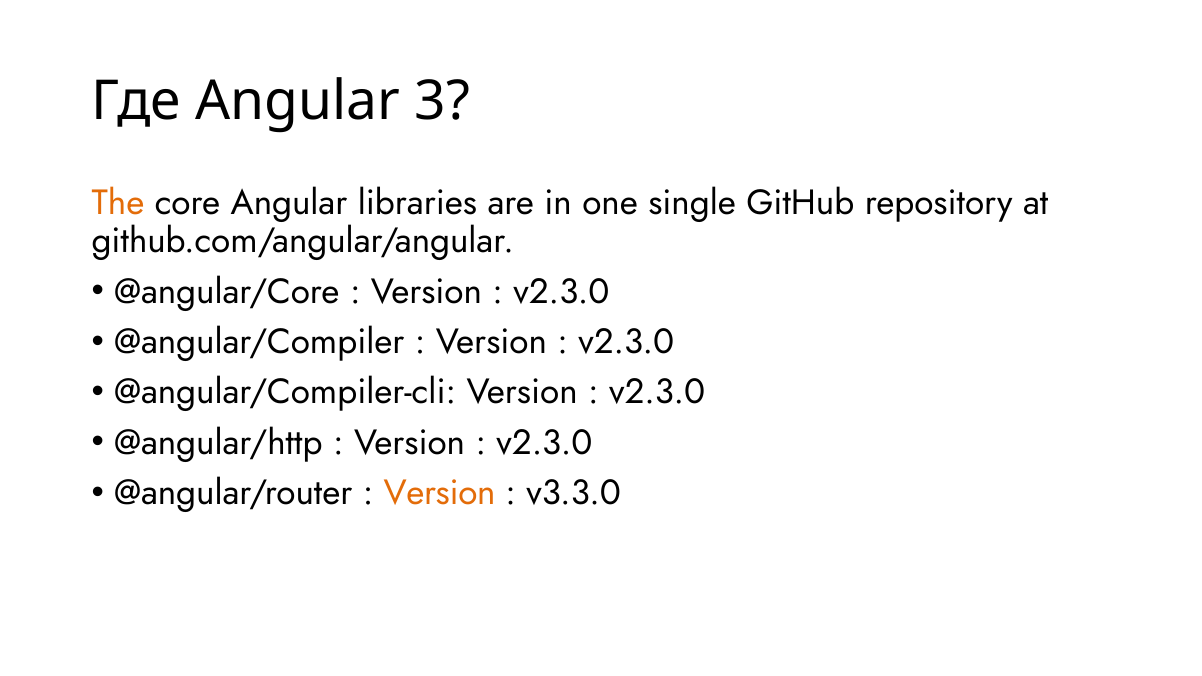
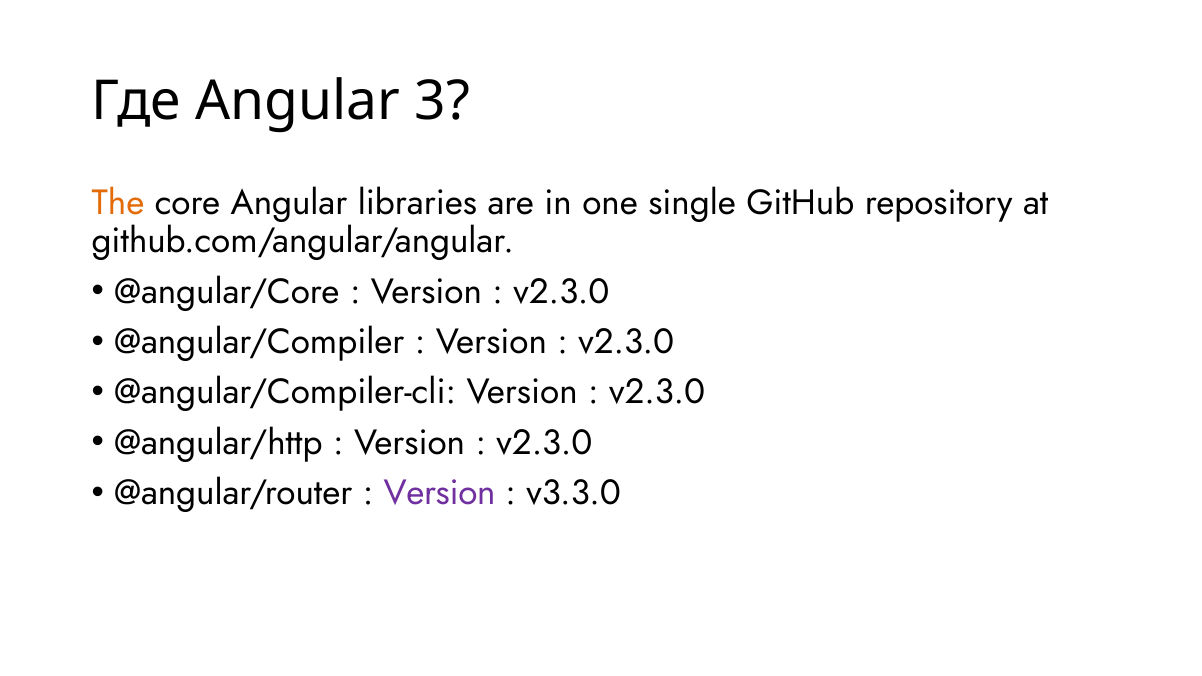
Version at (440, 493) colour: orange -> purple
